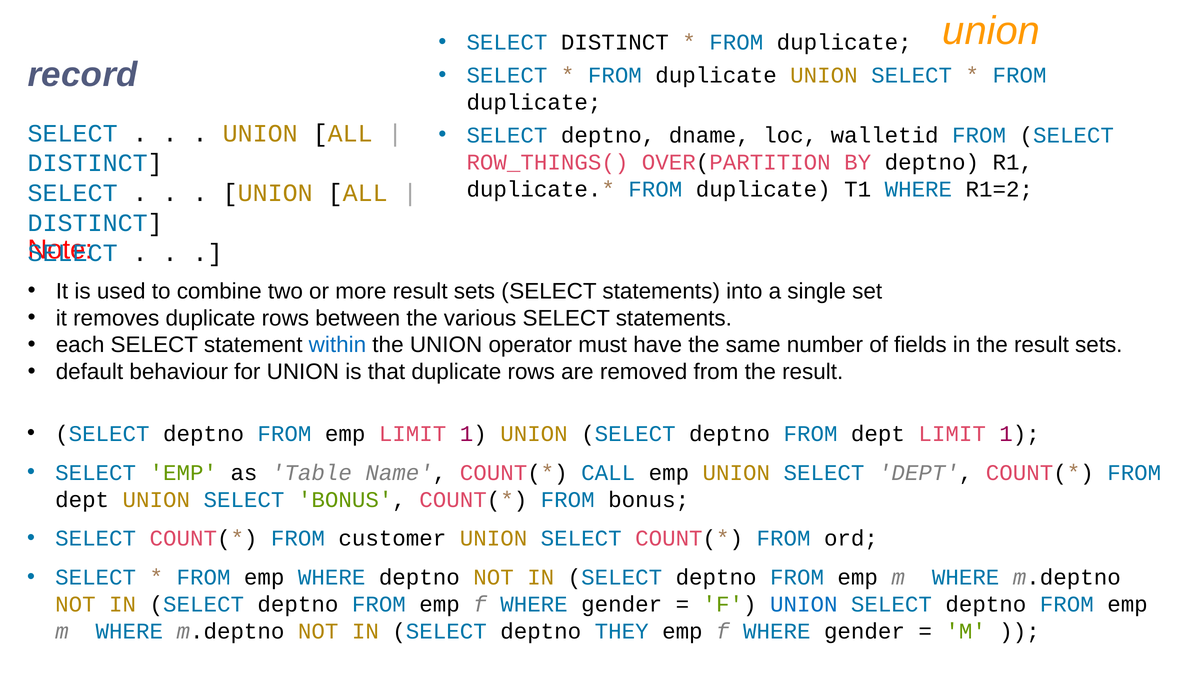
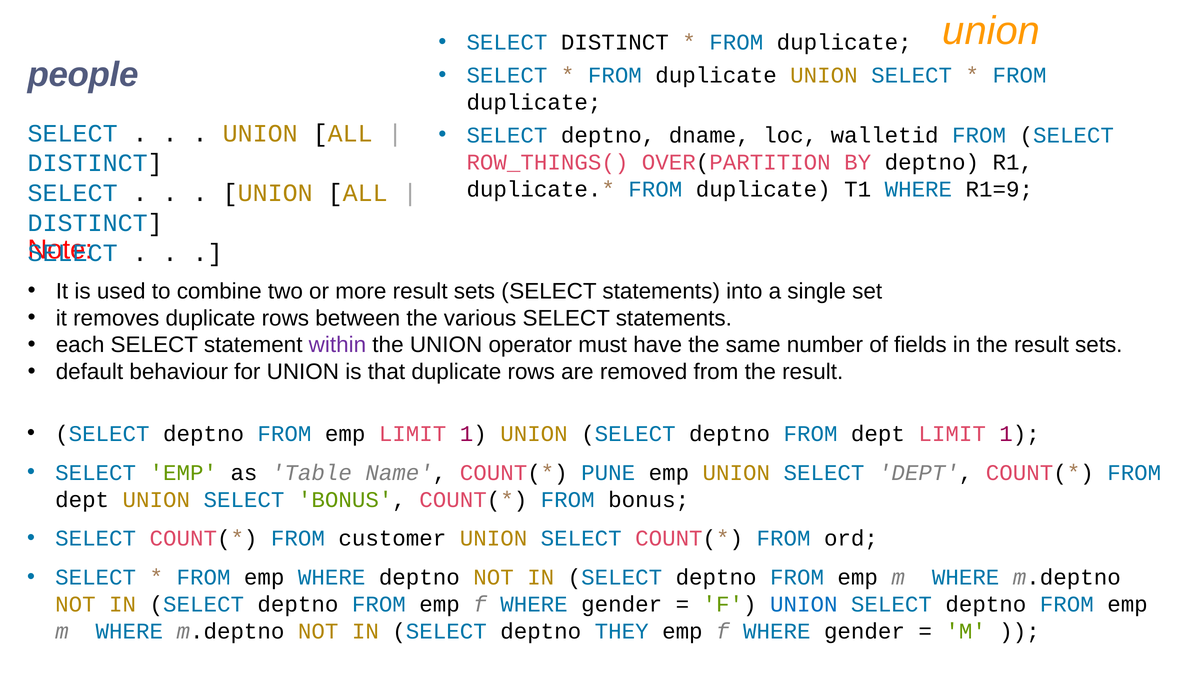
record: record -> people
R1=2: R1=2 -> R1=9
within colour: blue -> purple
CALL: CALL -> PUNE
